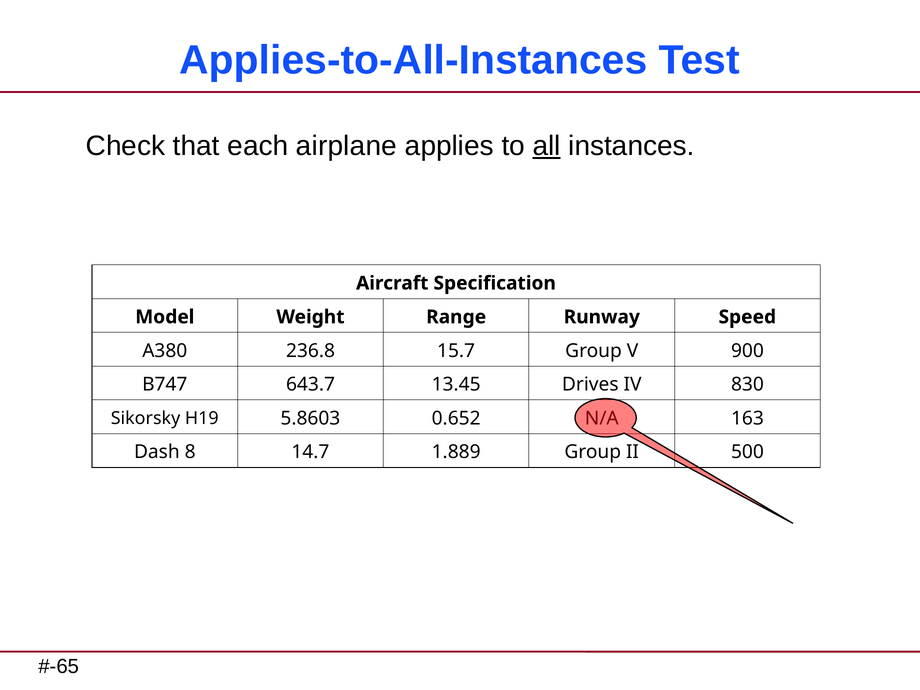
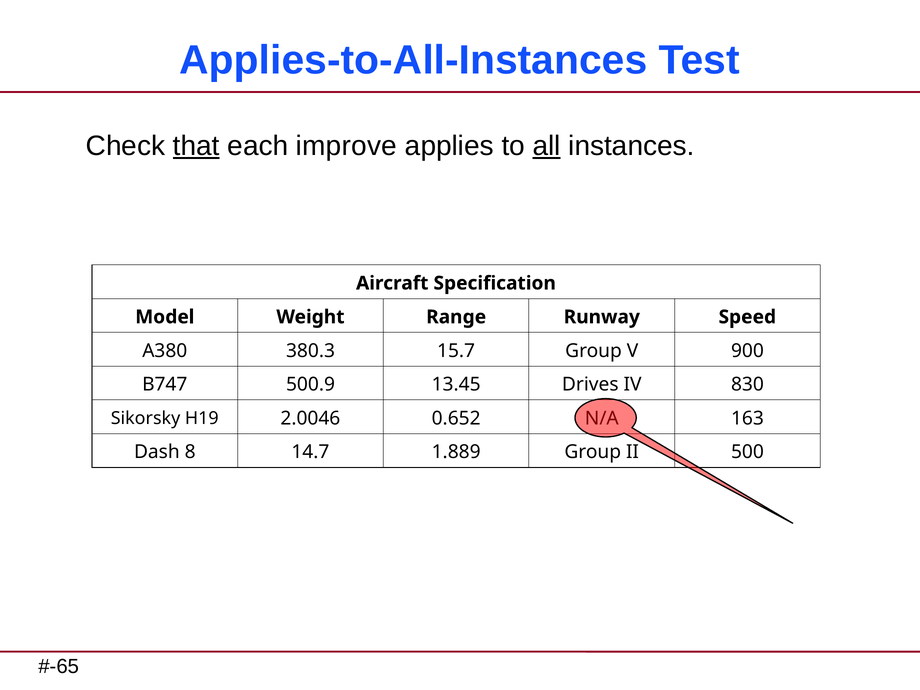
that underline: none -> present
airplane: airplane -> improve
236.8: 236.8 -> 380.3
643.7: 643.7 -> 500.9
5.8603: 5.8603 -> 2.0046
